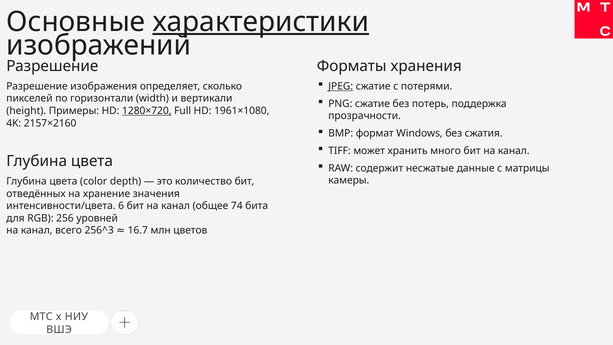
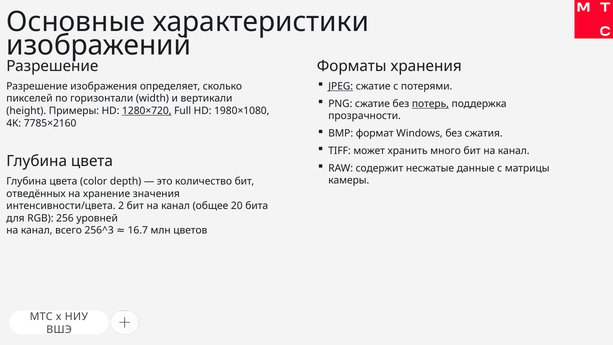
характеристики underline: present -> none
потерь underline: none -> present
1961×1080: 1961×1080 -> 1980×1080
2157×2160: 2157×2160 -> 7785×2160
6: 6 -> 2
74: 74 -> 20
